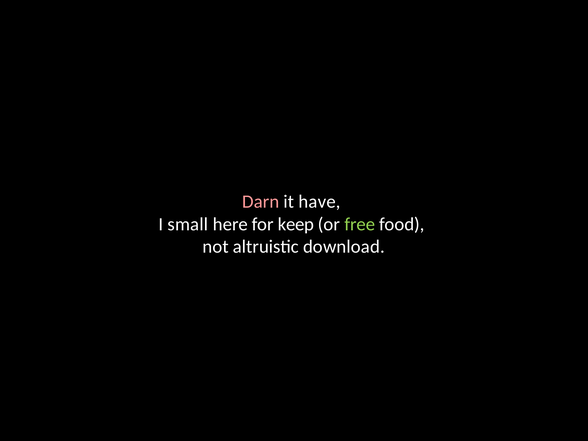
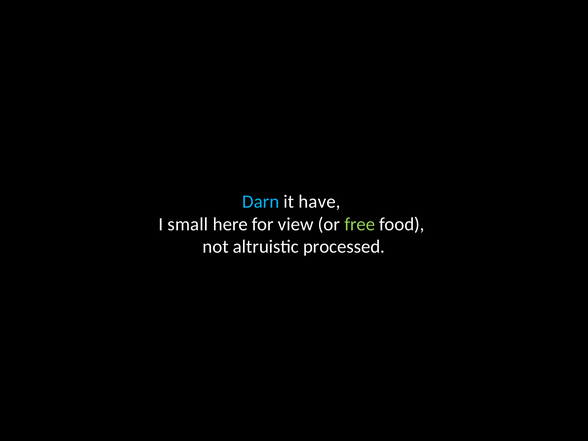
Darn colour: pink -> light blue
keep: keep -> view
download: download -> processed
